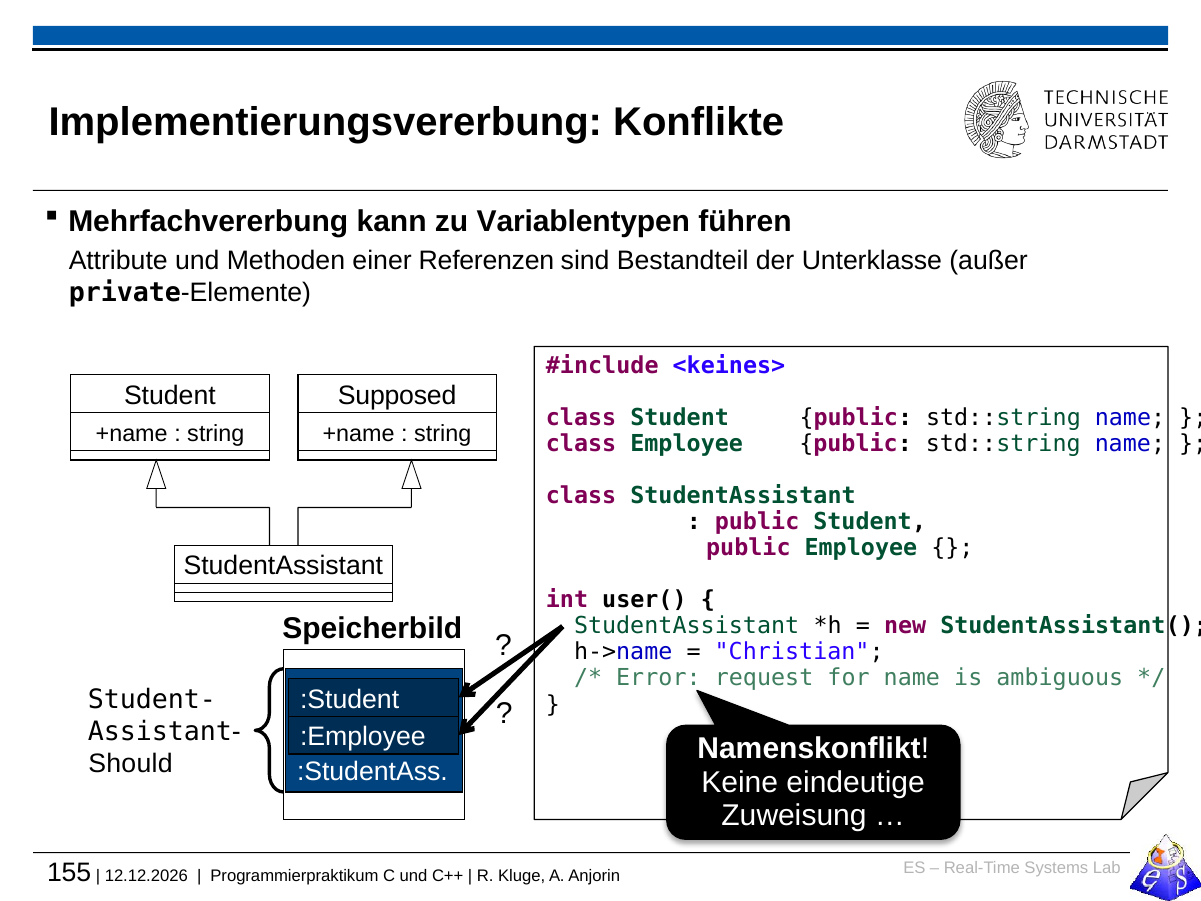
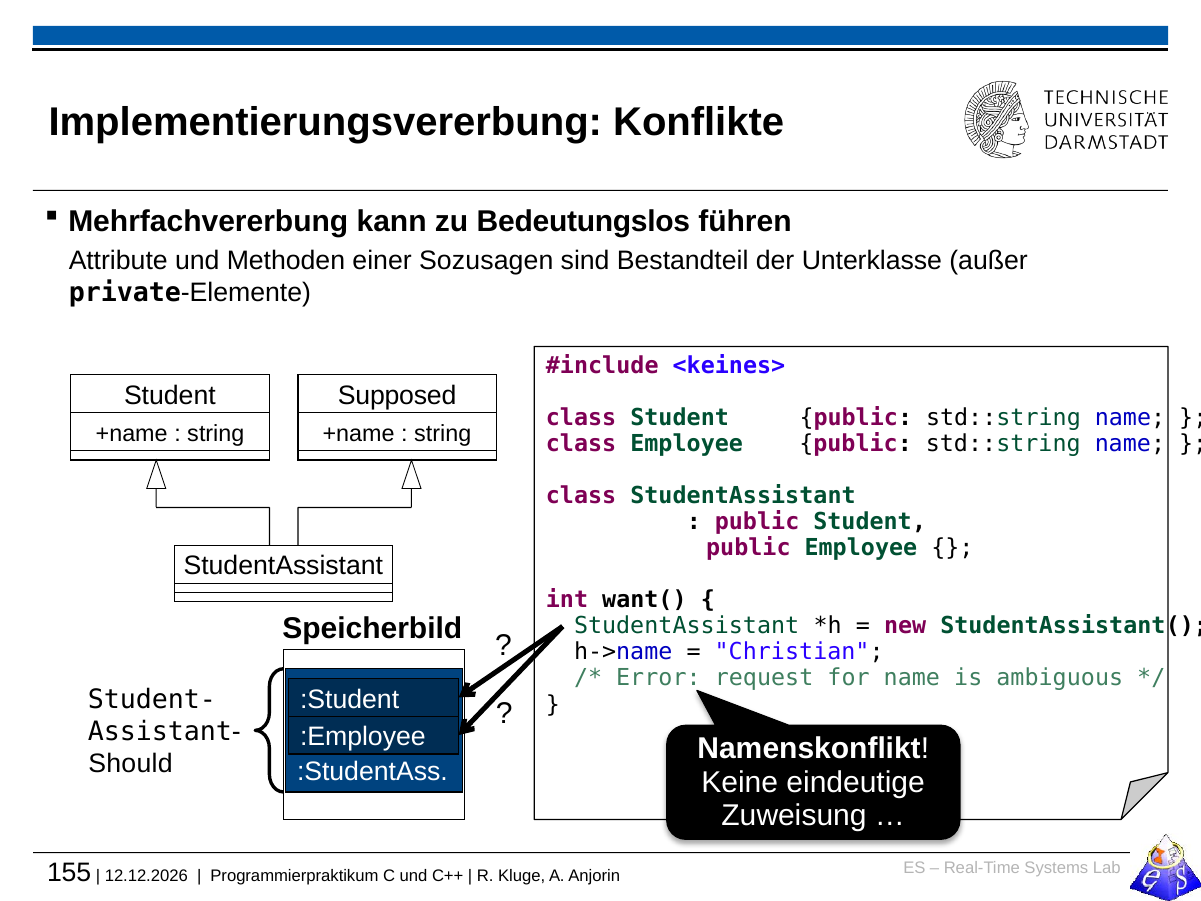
Variablentypen: Variablentypen -> Bedeutungslos
Referenzen: Referenzen -> Sozusagen
user(: user( -> want(
